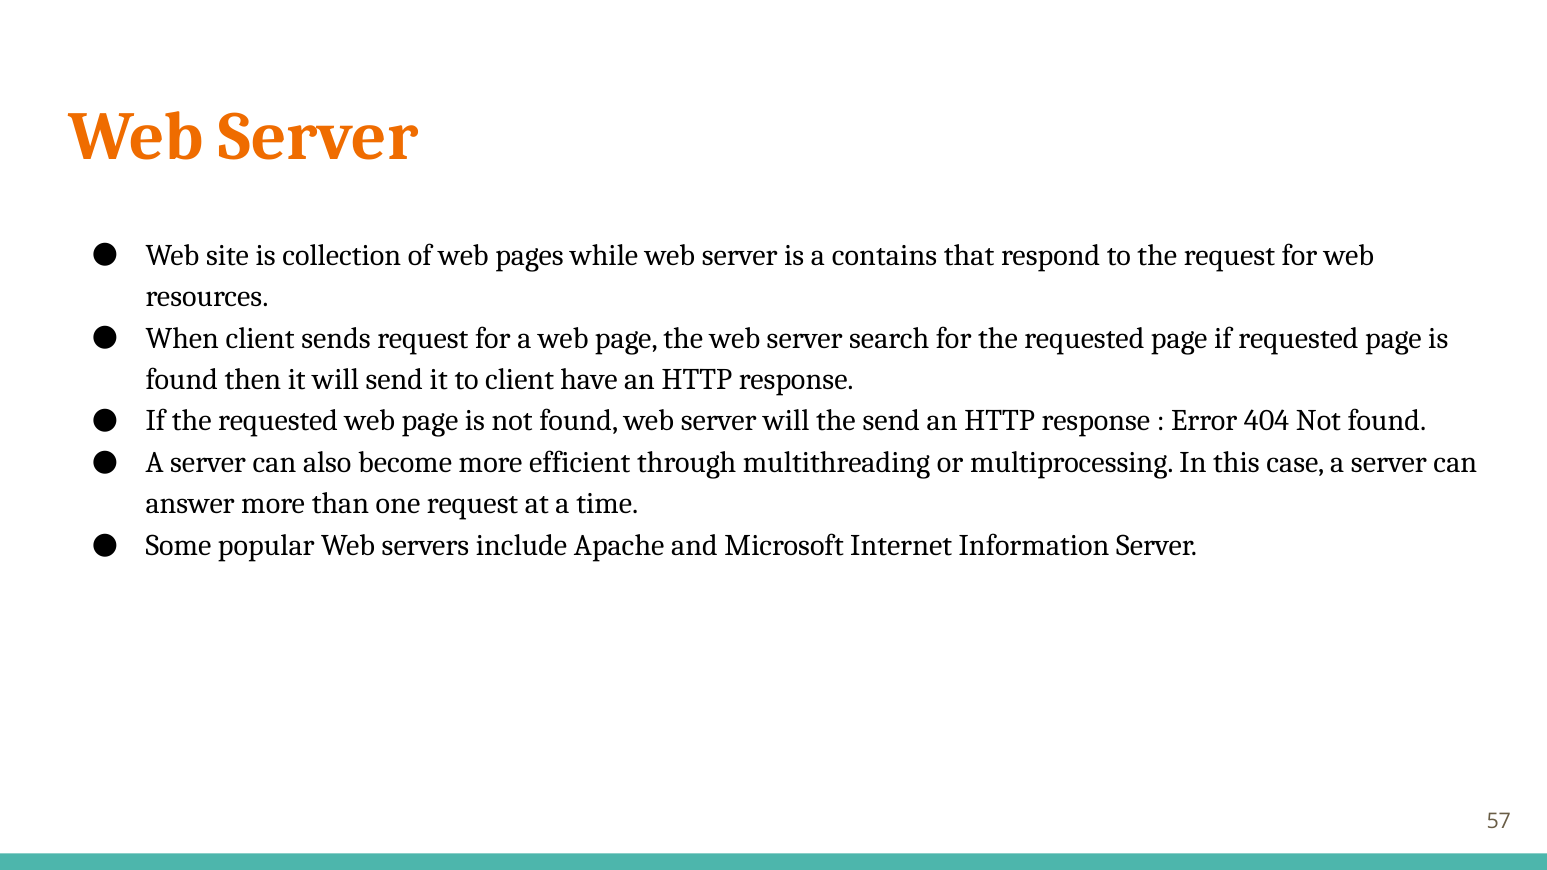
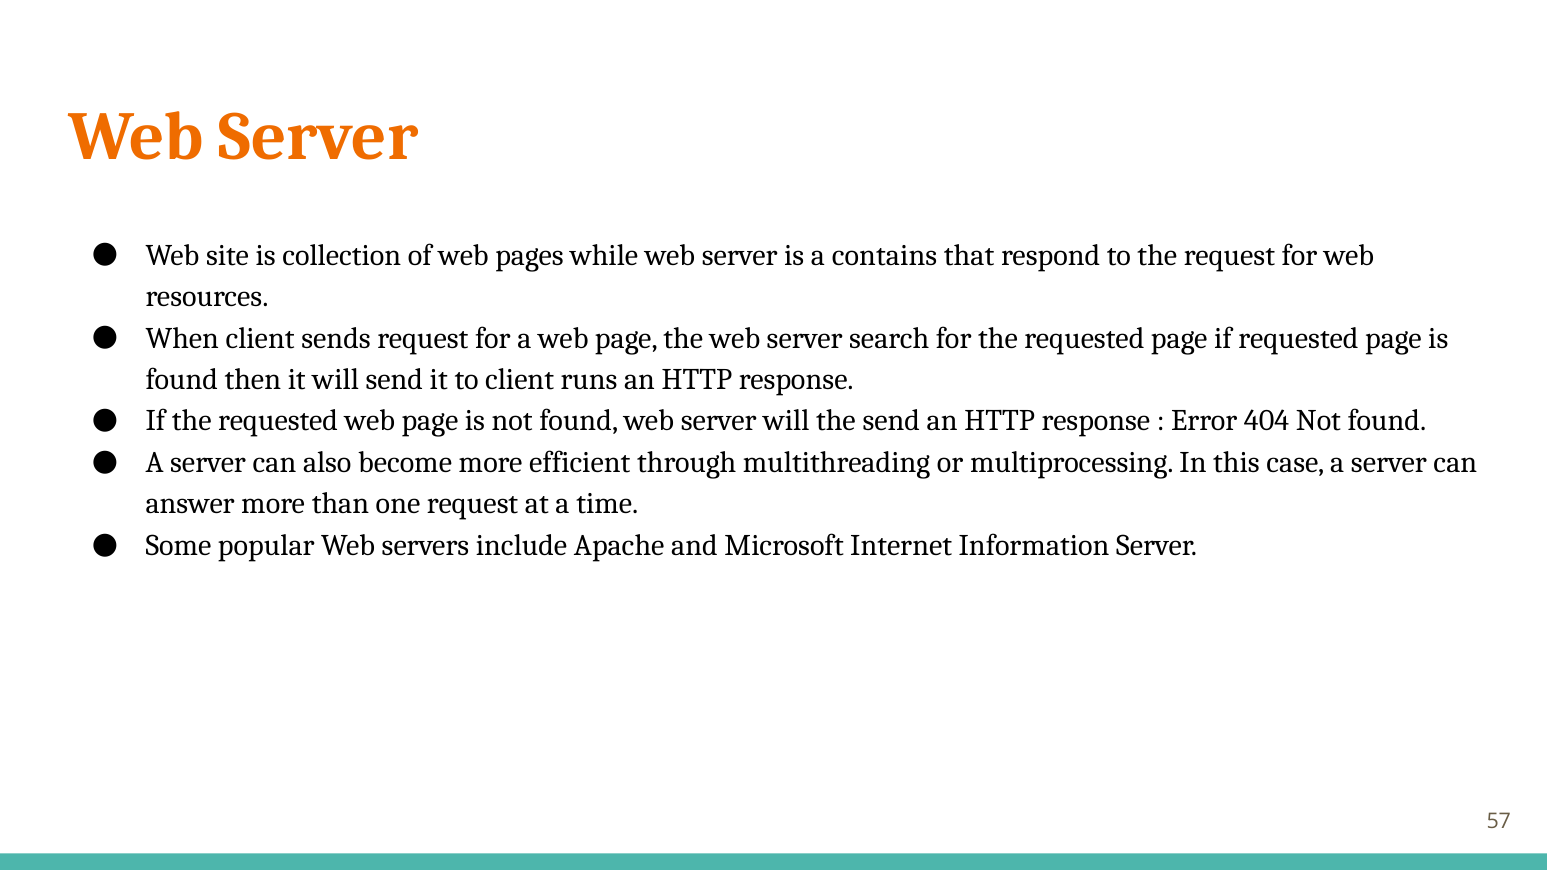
have: have -> runs
